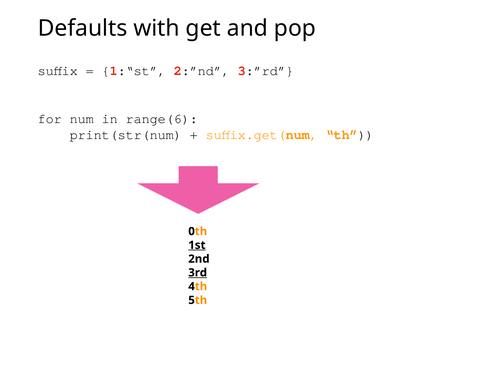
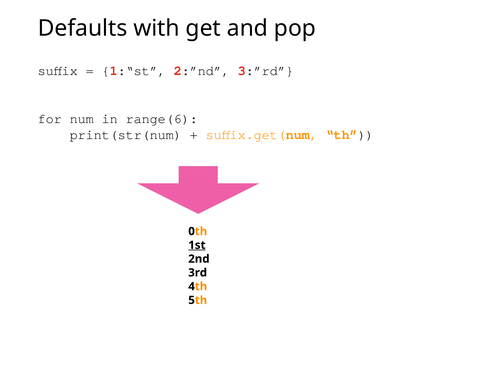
3rd underline: present -> none
